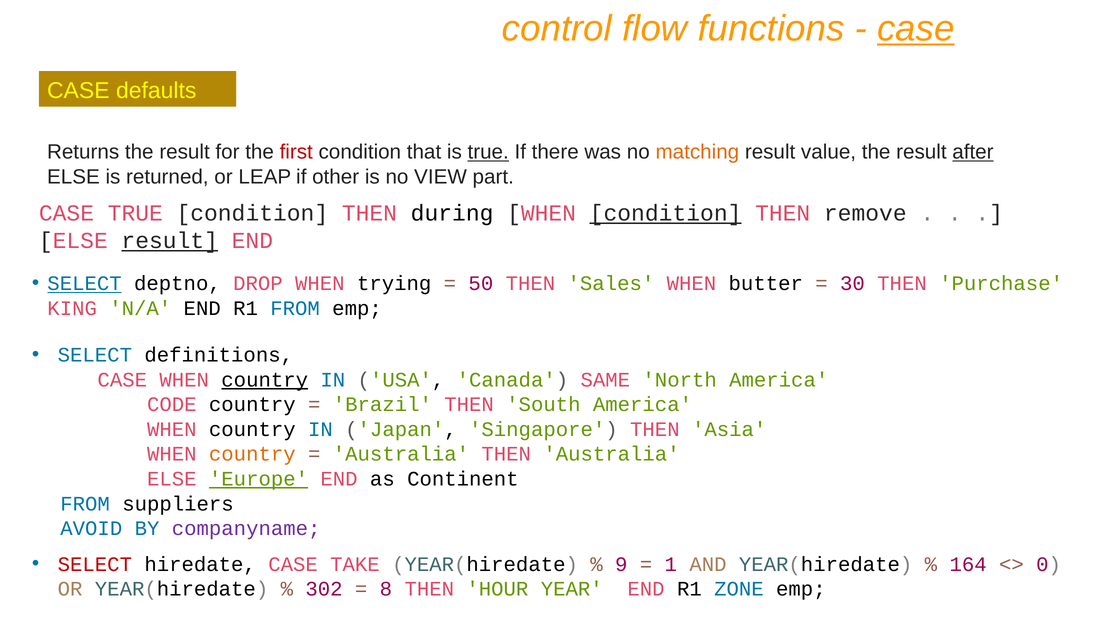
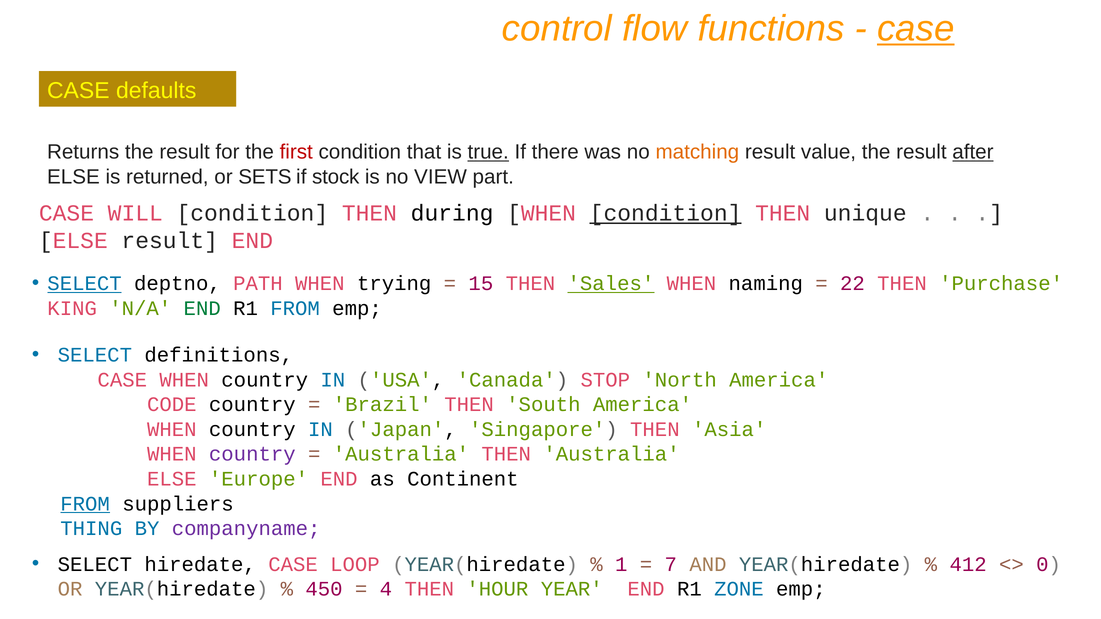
LEAP: LEAP -> SETS
other: other -> stock
CASE TRUE: TRUE -> WILL
remove: remove -> unique
result at (170, 241) underline: present -> none
DROP: DROP -> PATH
50: 50 -> 15
Sales underline: none -> present
butter: butter -> naming
30: 30 -> 22
END at (202, 309) colour: black -> green
country at (265, 380) underline: present -> none
SAME: SAME -> STOP
country at (252, 454) colour: orange -> purple
Europe underline: present -> none
FROM at (85, 504) underline: none -> present
AVOID: AVOID -> THING
SELECT at (95, 564) colour: red -> black
TAKE: TAKE -> LOOP
9: 9 -> 1
1: 1 -> 7
164: 164 -> 412
302: 302 -> 450
8: 8 -> 4
